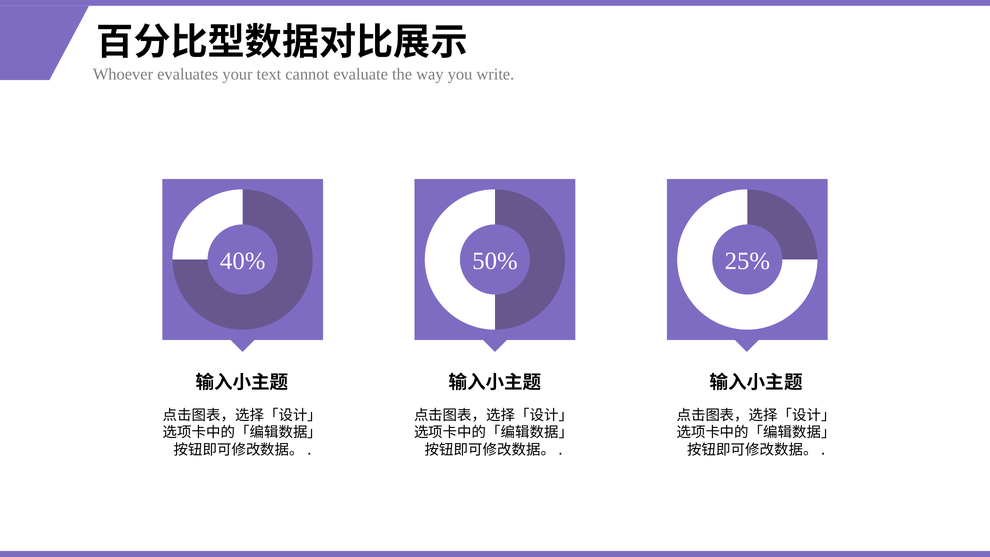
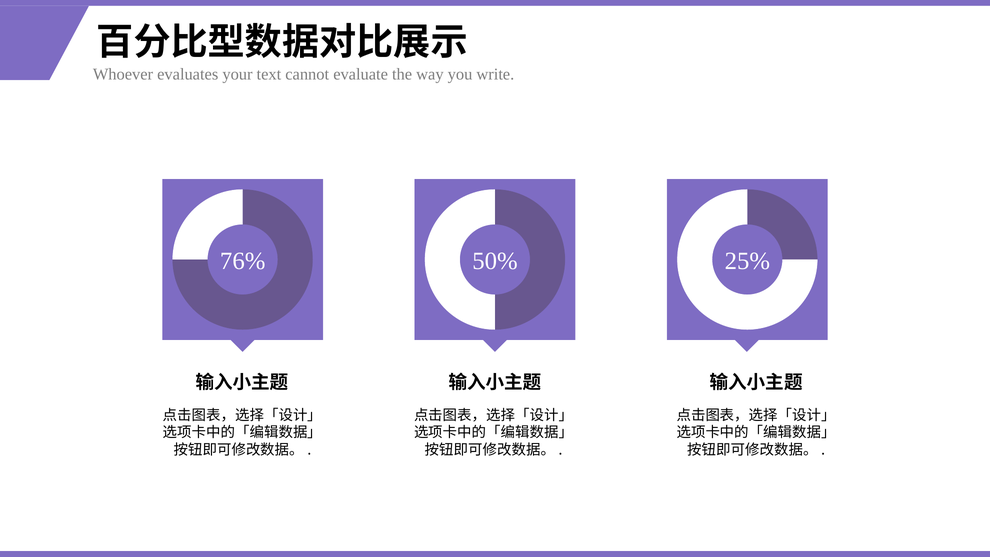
40%: 40% -> 76%
